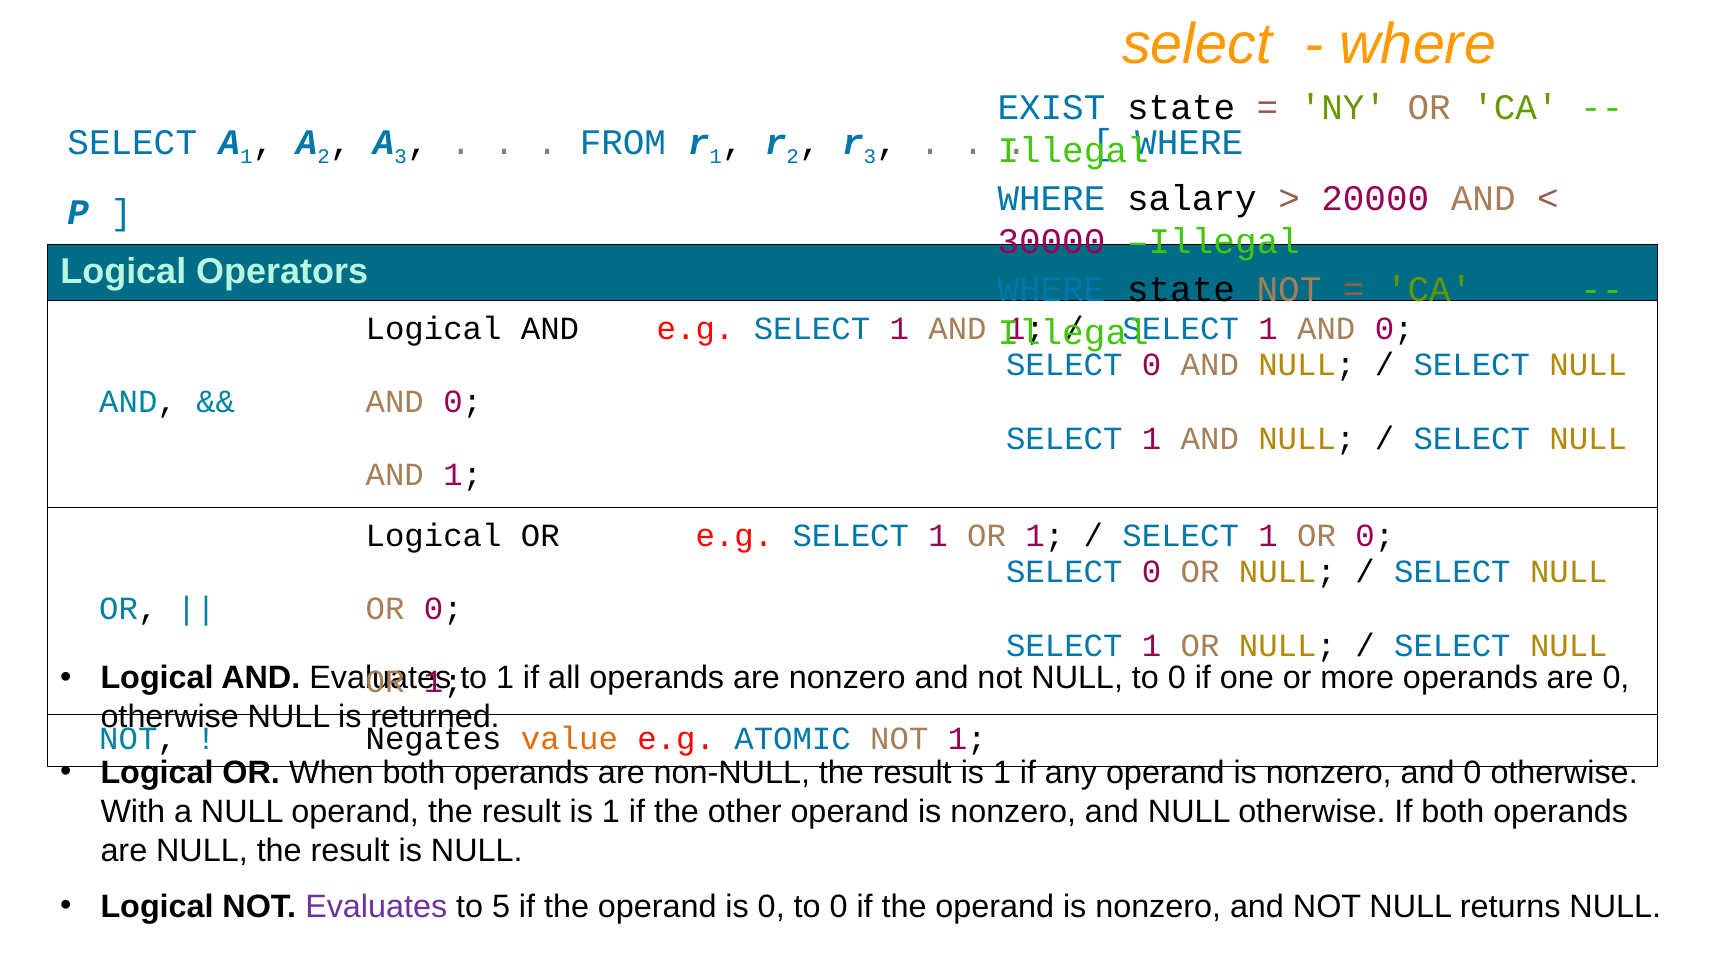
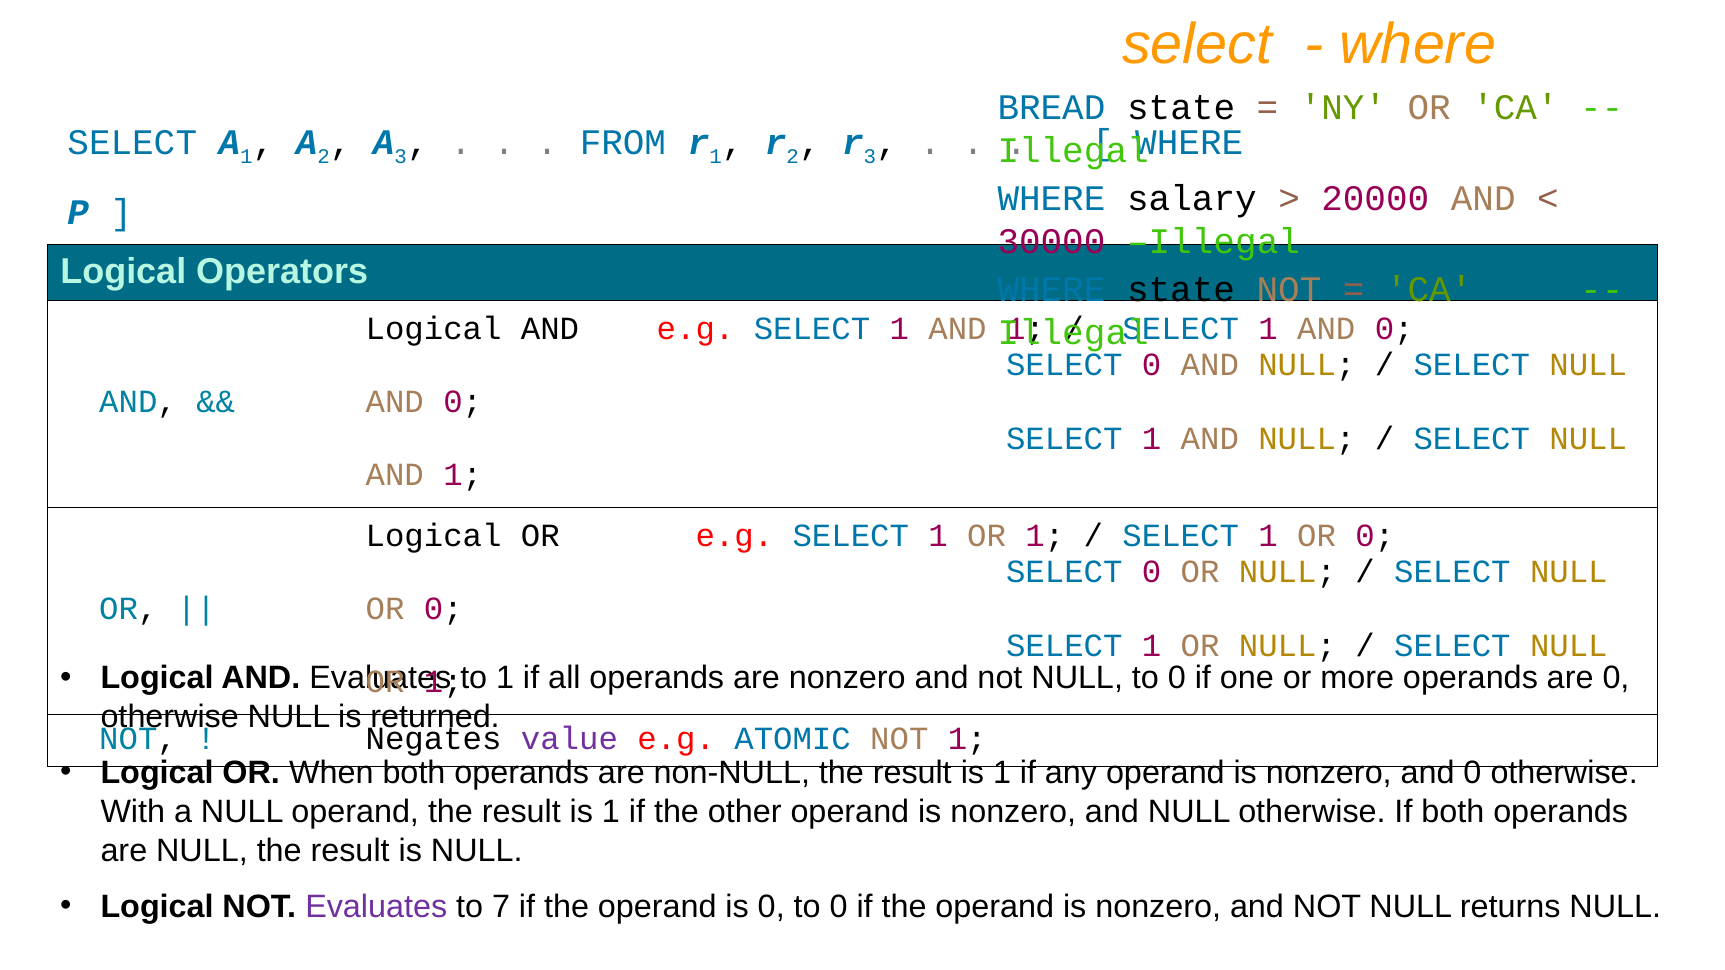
EXIST: EXIST -> BREAD
value colour: orange -> purple
5: 5 -> 7
